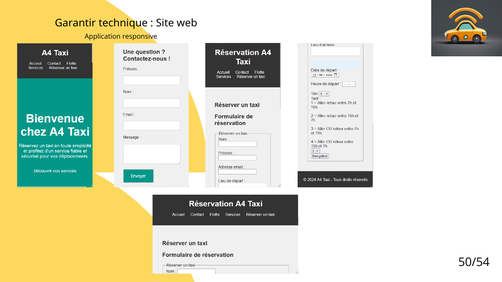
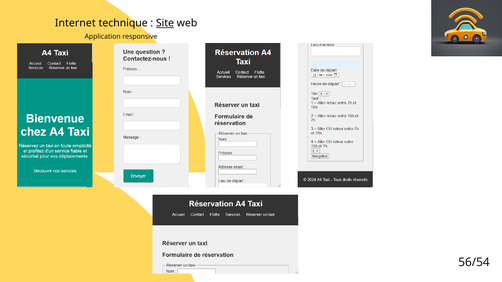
Garantir: Garantir -> Internet
Site underline: none -> present
50/54: 50/54 -> 56/54
